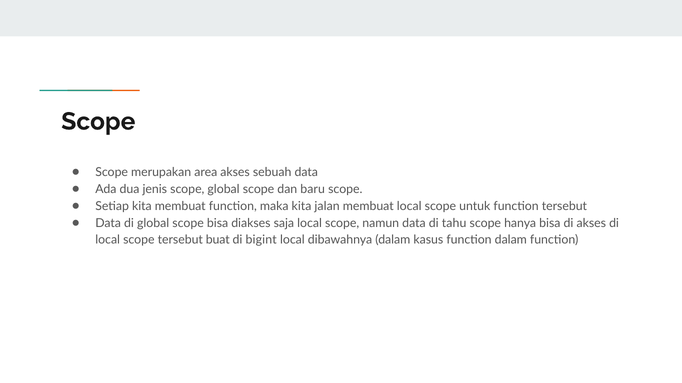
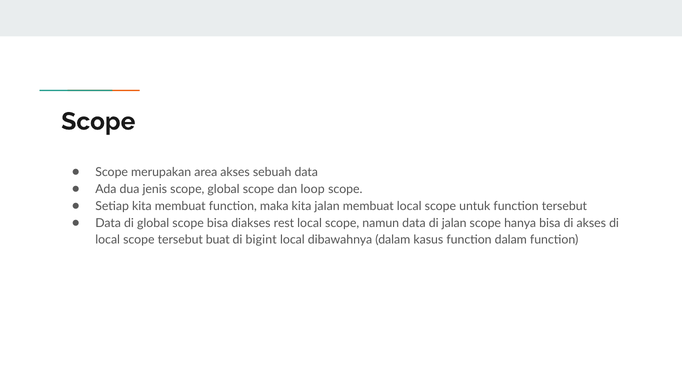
baru: baru -> loop
saja: saja -> rest
di tahu: tahu -> jalan
